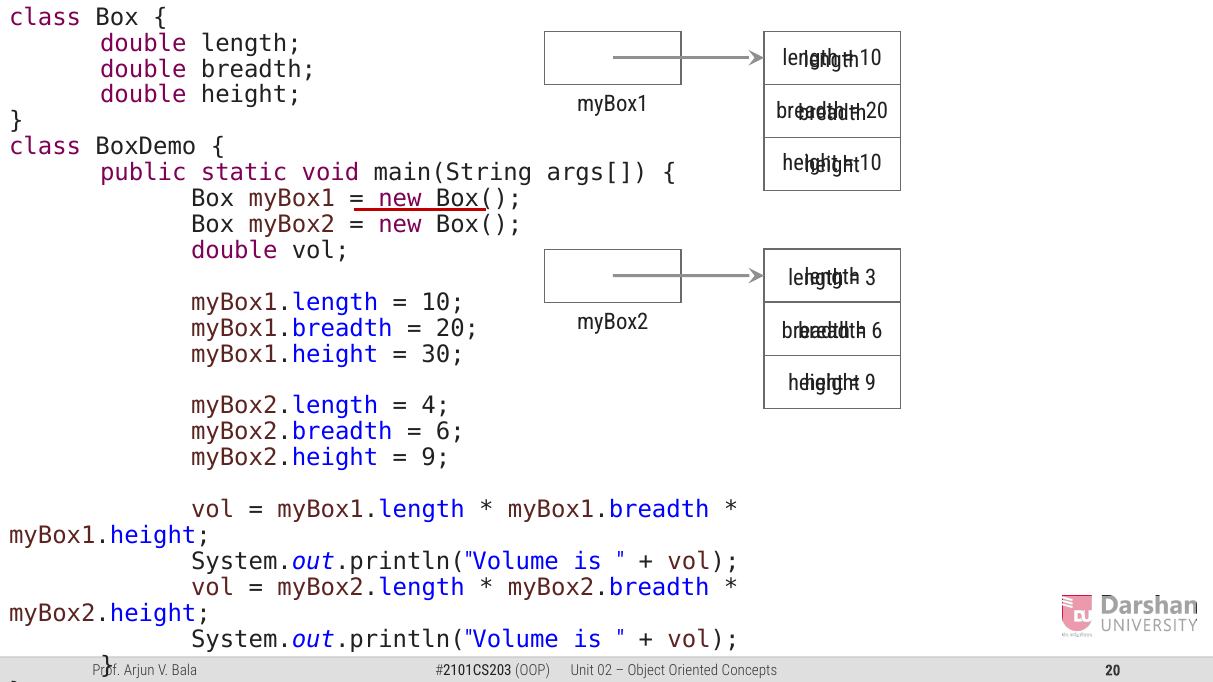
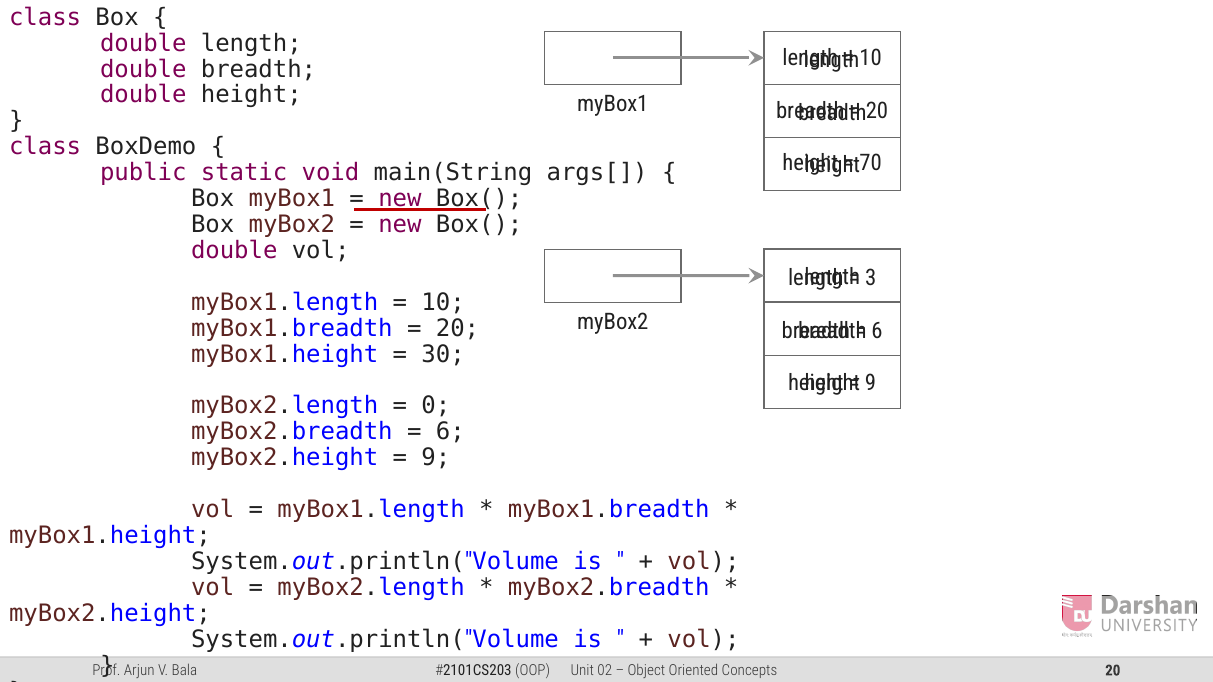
10 at (871, 163): 10 -> 70
4: 4 -> 0
